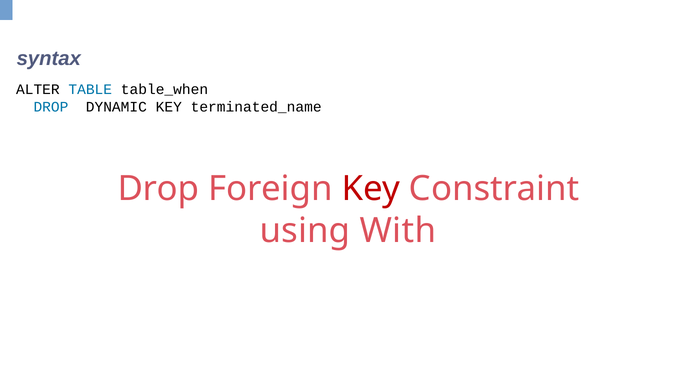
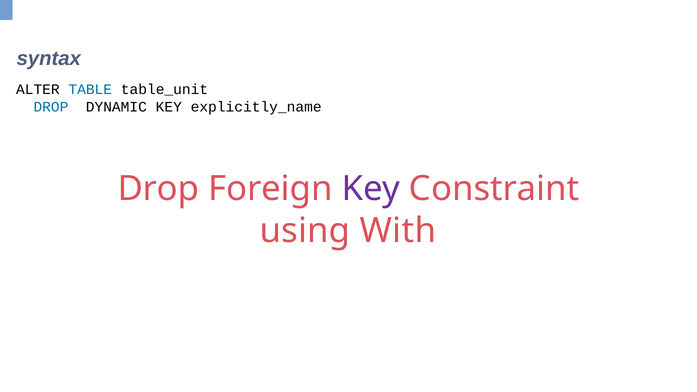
table_when: table_when -> table_unit
terminated_name: terminated_name -> explicitly_name
Key at (371, 189) colour: red -> purple
